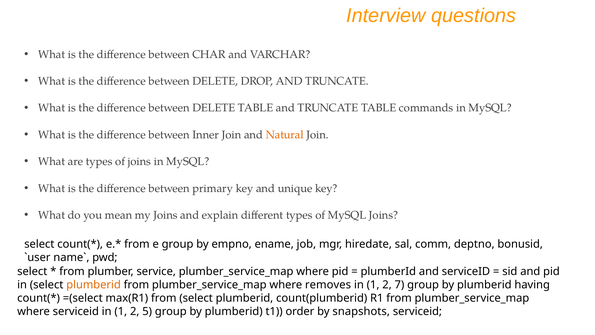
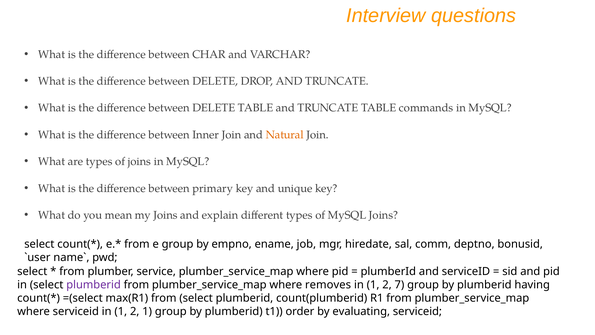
plumberid at (94, 284) colour: orange -> purple
2 5: 5 -> 1
snapshots: snapshots -> evaluating
